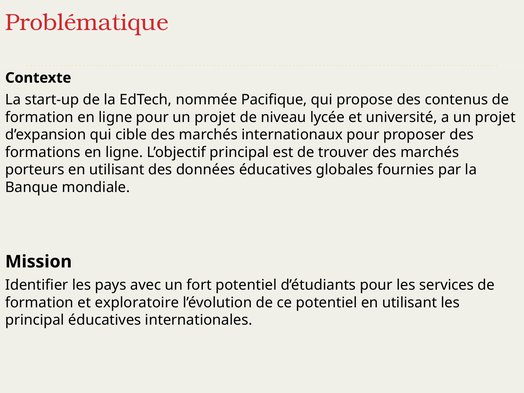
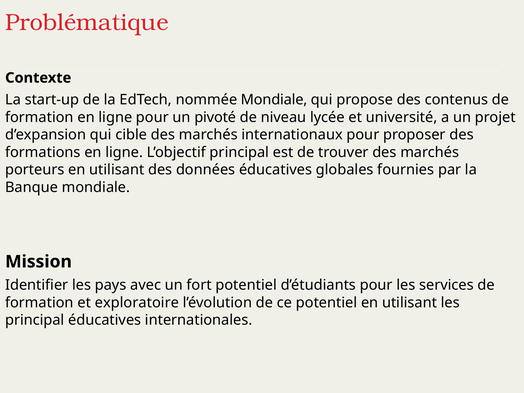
nommée Pacifique: Pacifique -> Mondiale
pour un projet: projet -> pivoté
